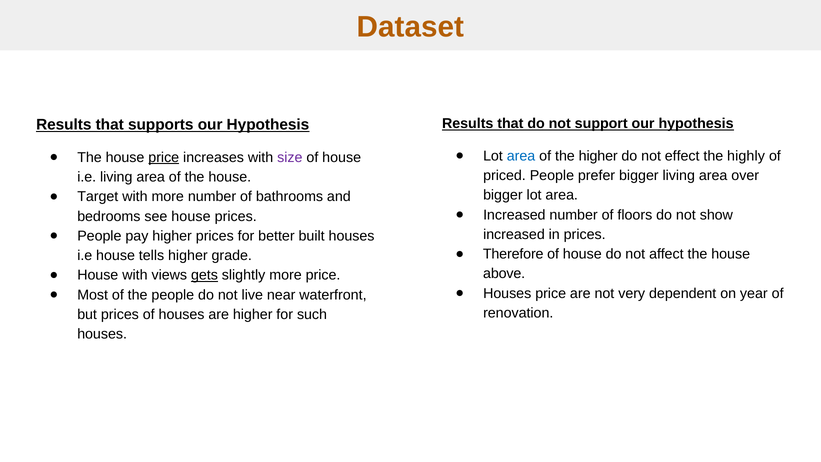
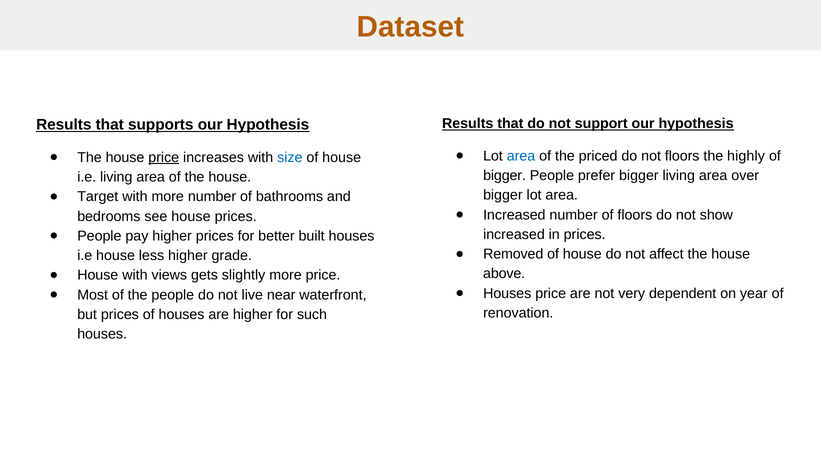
the higher: higher -> priced
not effect: effect -> floors
size colour: purple -> blue
priced at (504, 176): priced -> bigger
Therefore: Therefore -> Removed
tells: tells -> less
gets underline: present -> none
